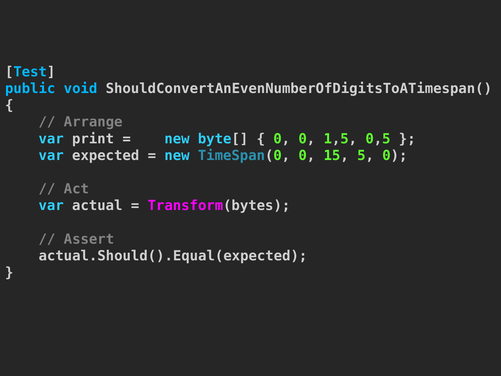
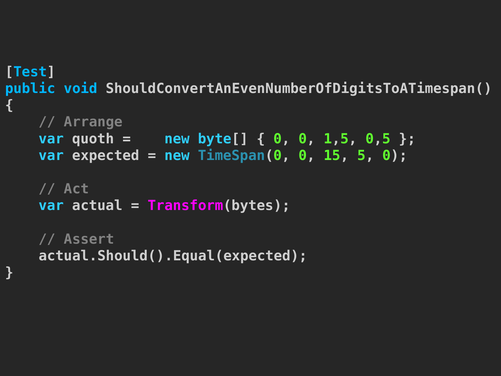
print: print -> quoth
